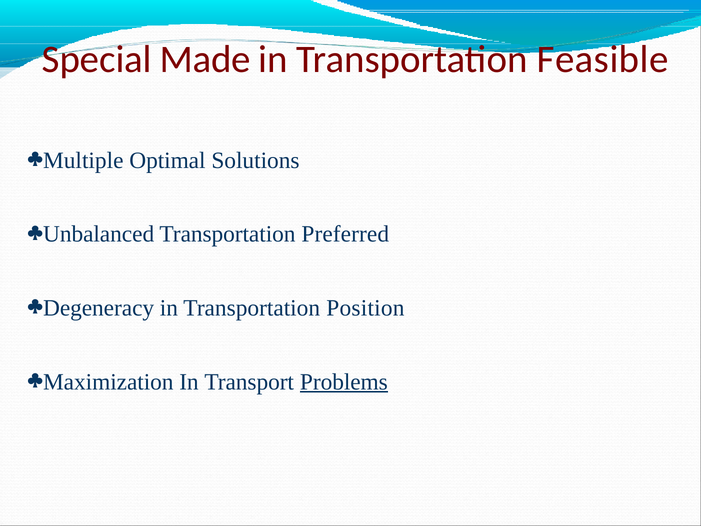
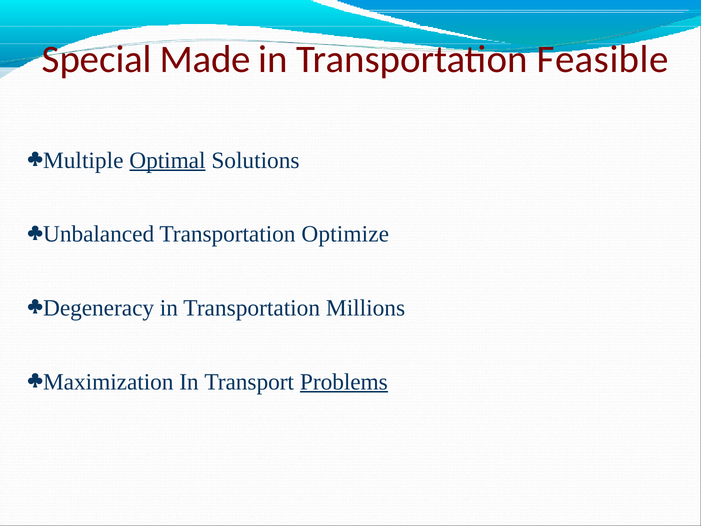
Optimal underline: none -> present
Preferred: Preferred -> Optimize
Position: Position -> Millions
